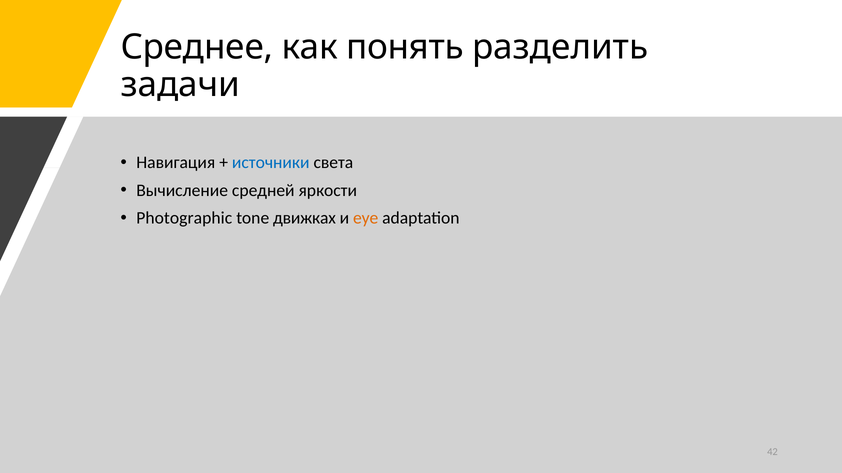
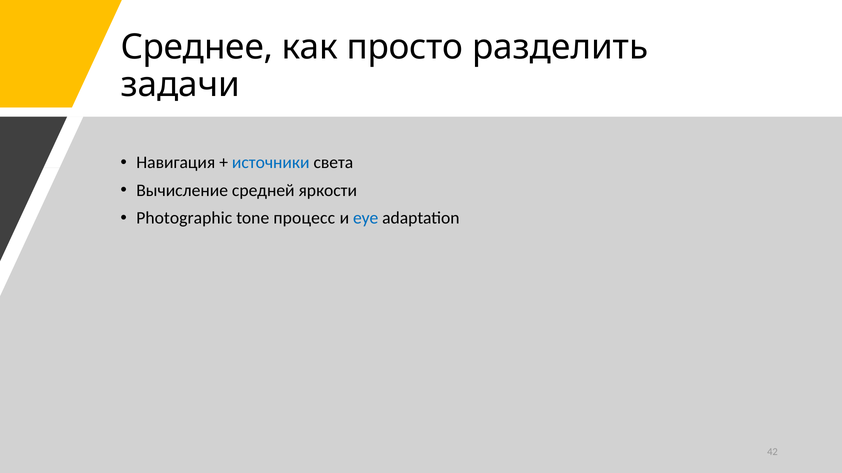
понять: понять -> просто
движках: движках -> процесс
eye colour: orange -> blue
